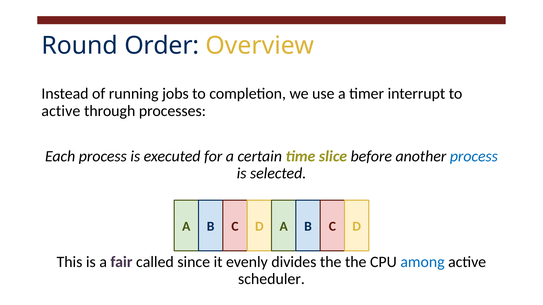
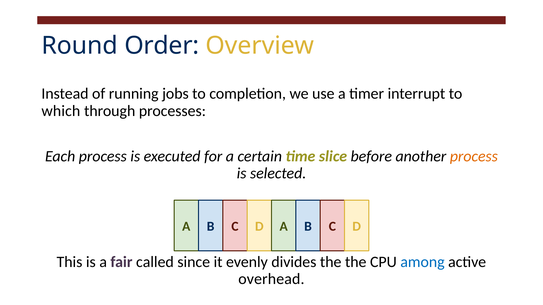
active at (61, 111): active -> which
process at (474, 156) colour: blue -> orange
scheduler: scheduler -> overhead
